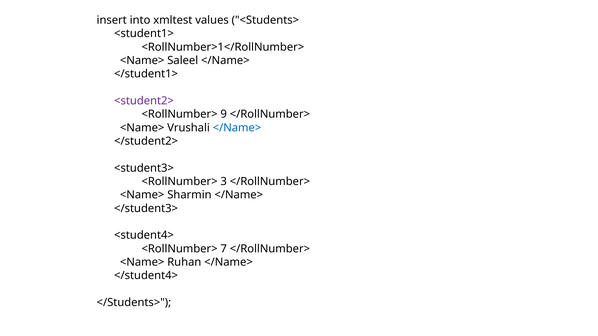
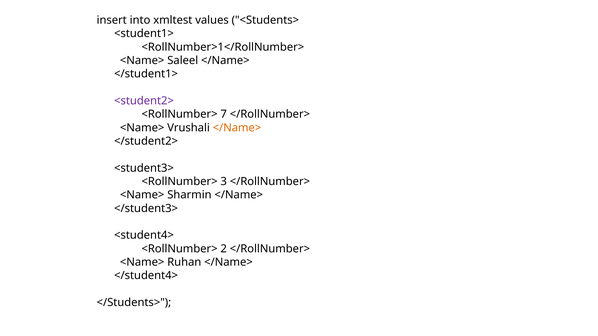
9: 9 -> 7
</Name> at (237, 128) colour: blue -> orange
7: 7 -> 2
